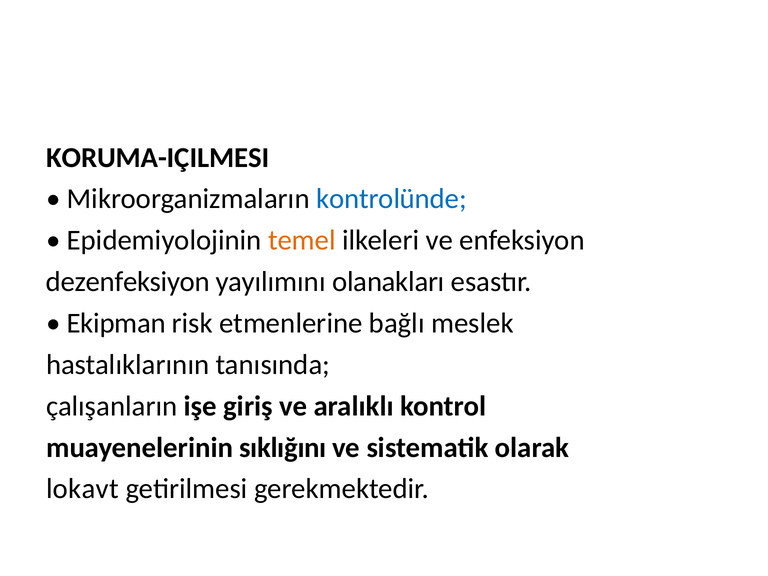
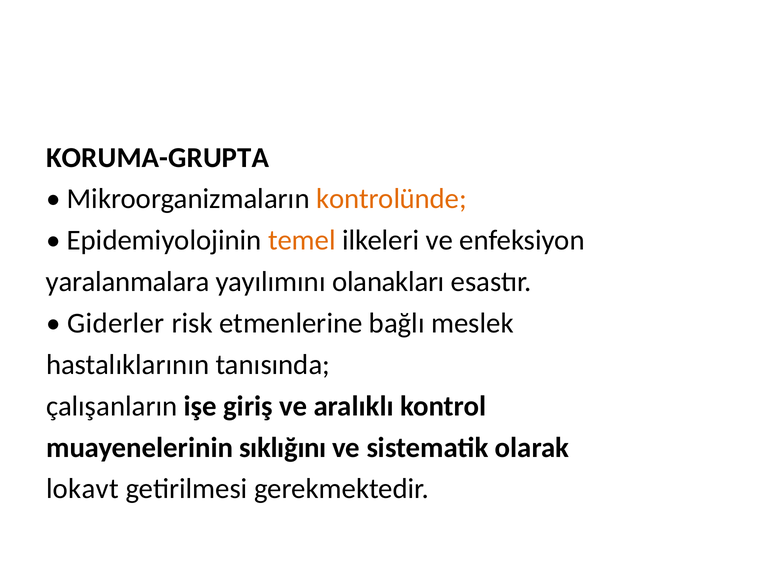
KORUMA-IÇILMESI: KORUMA-IÇILMESI -> KORUMA-GRUPTA
kontrolünde colour: blue -> orange
dezenfeksiyon: dezenfeksiyon -> yaralanmalara
Ekipman: Ekipman -> Giderler
